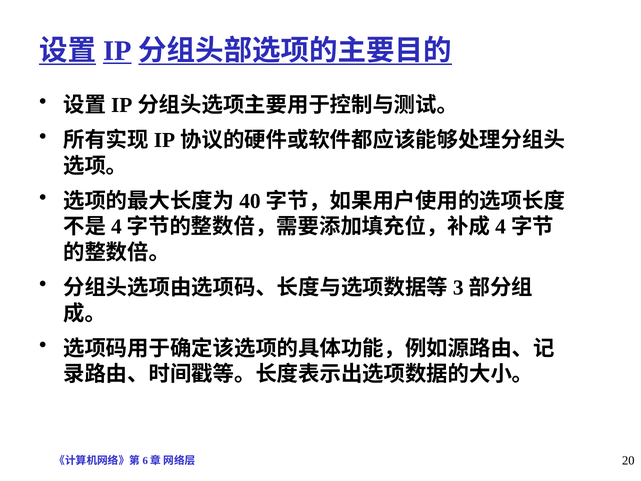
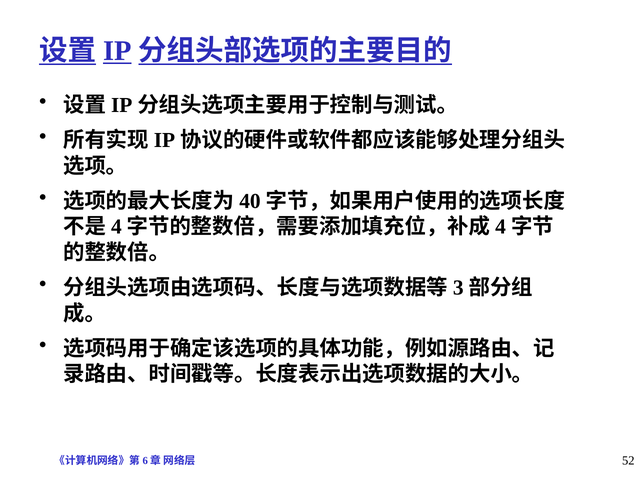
20: 20 -> 52
